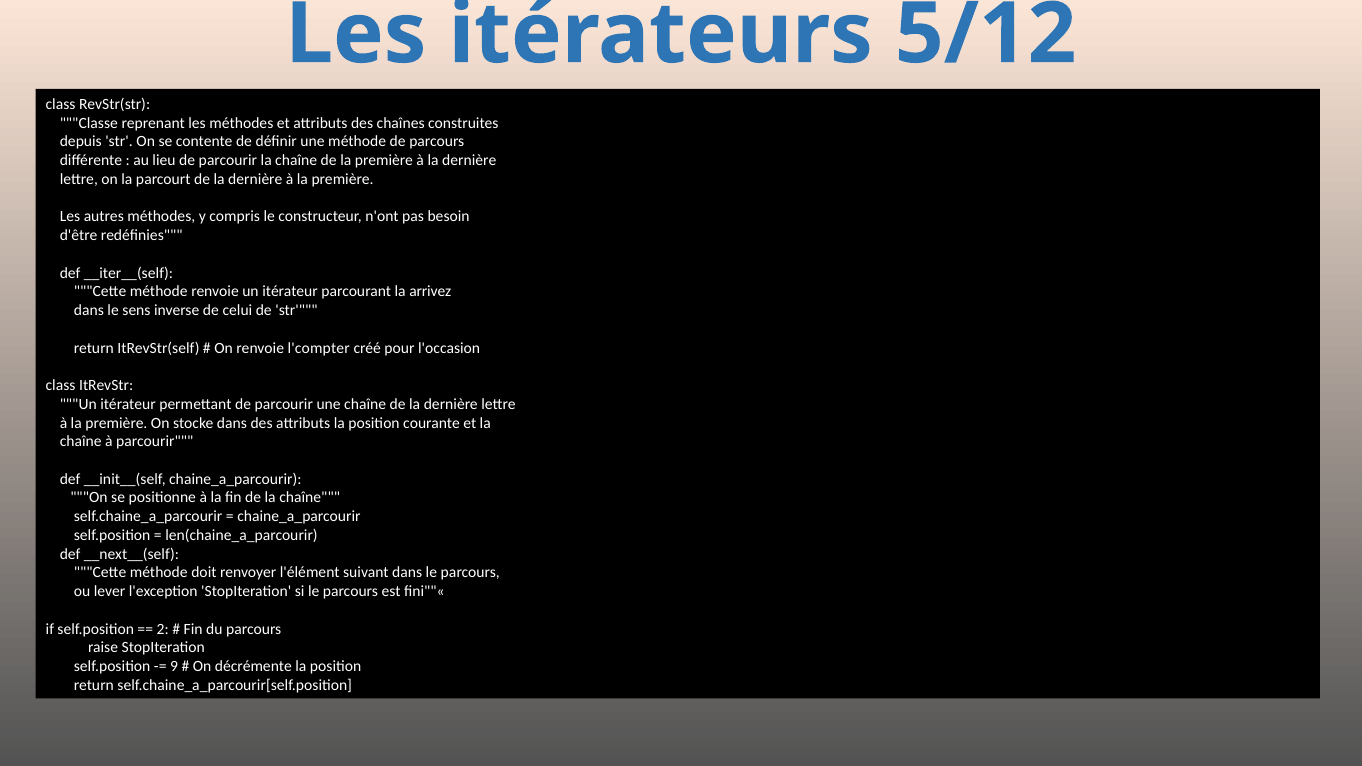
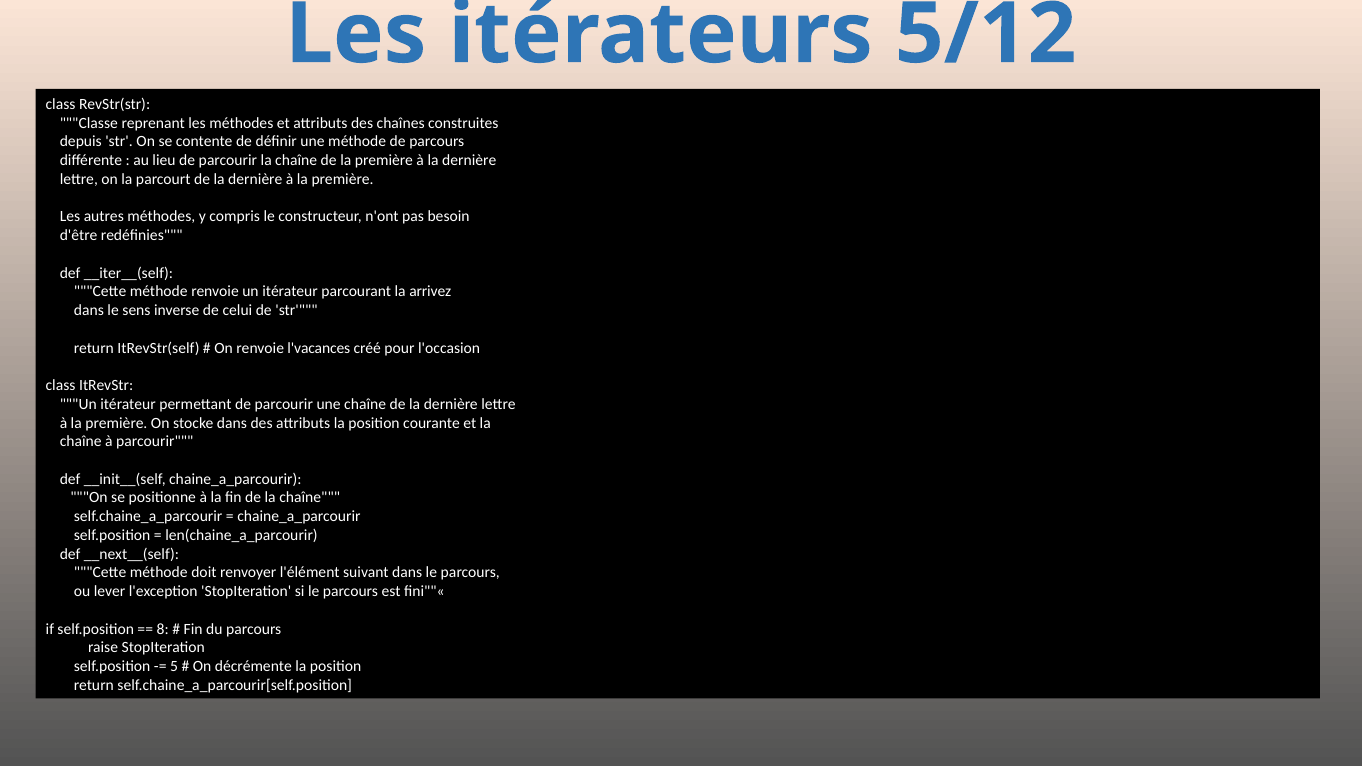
l'compter: l'compter -> l'vacances
2: 2 -> 8
9: 9 -> 5
